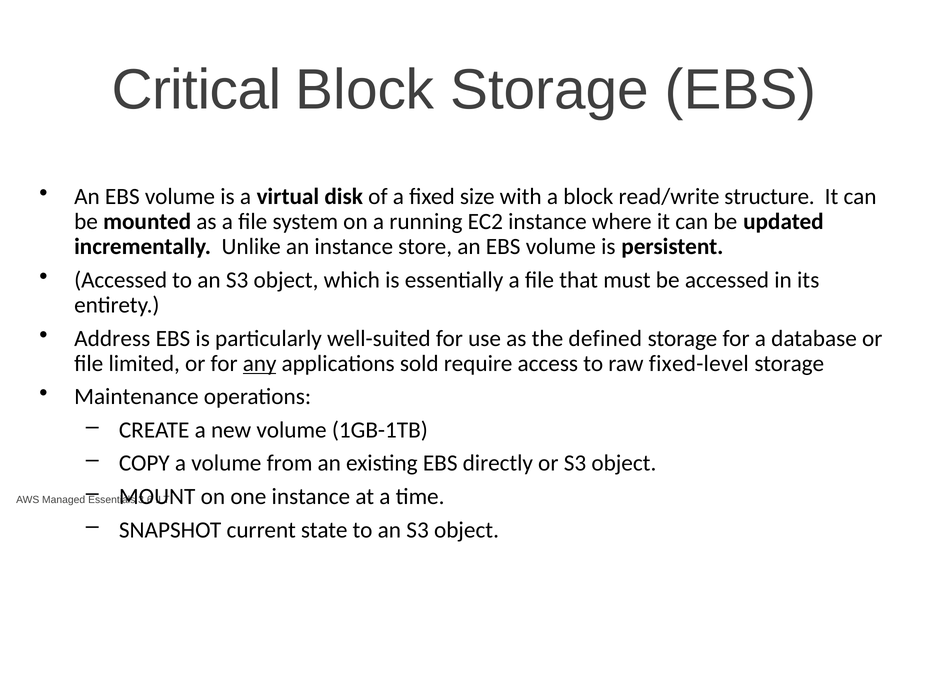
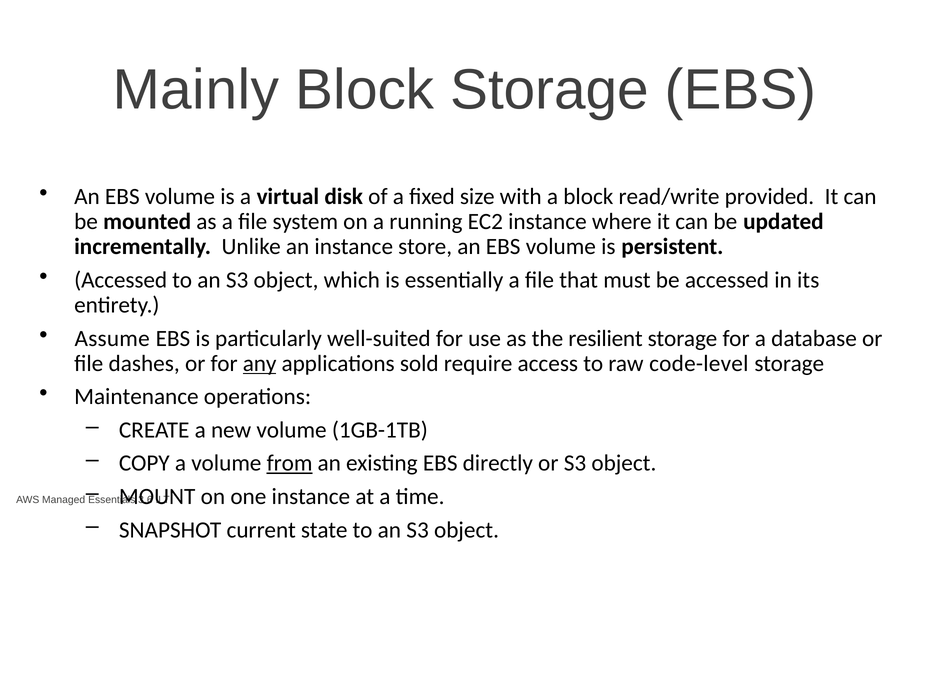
Critical: Critical -> Mainly
structure: structure -> provided
Address: Address -> Assume
defined: defined -> resilient
limited: limited -> dashes
fixed-level: fixed-level -> code-level
from underline: none -> present
